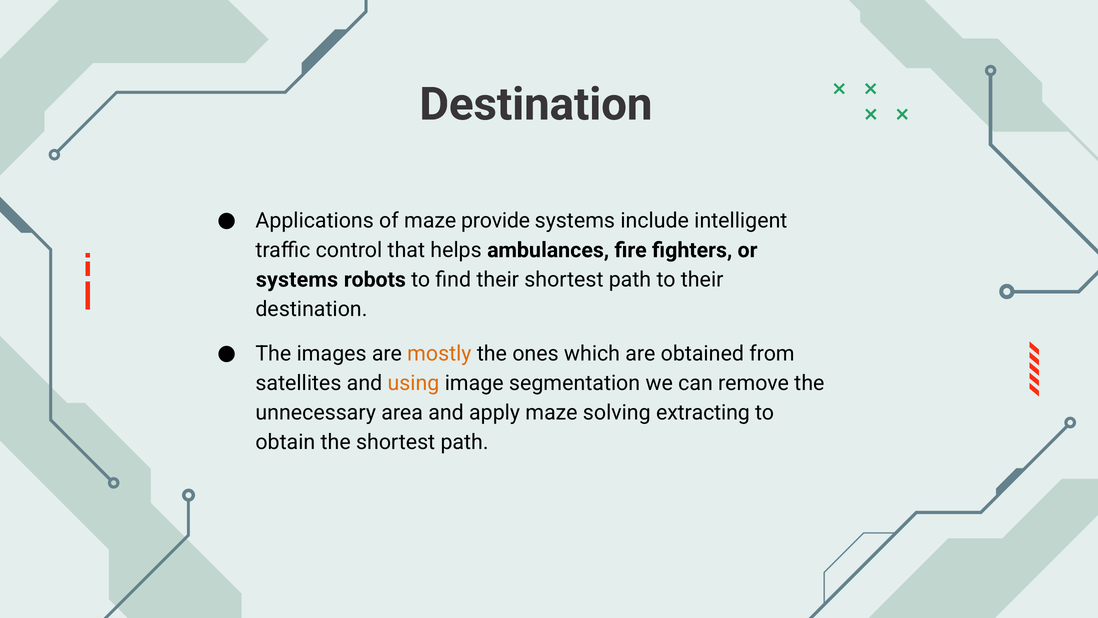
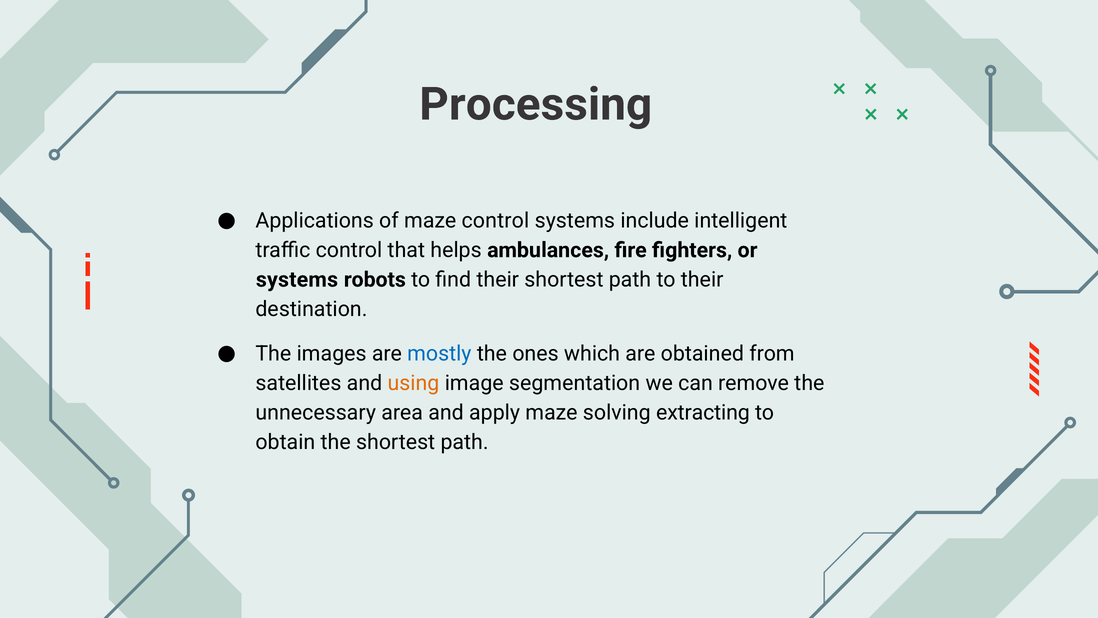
Destination at (536, 104): Destination -> Processing
maze provide: provide -> control
mostly colour: orange -> blue
